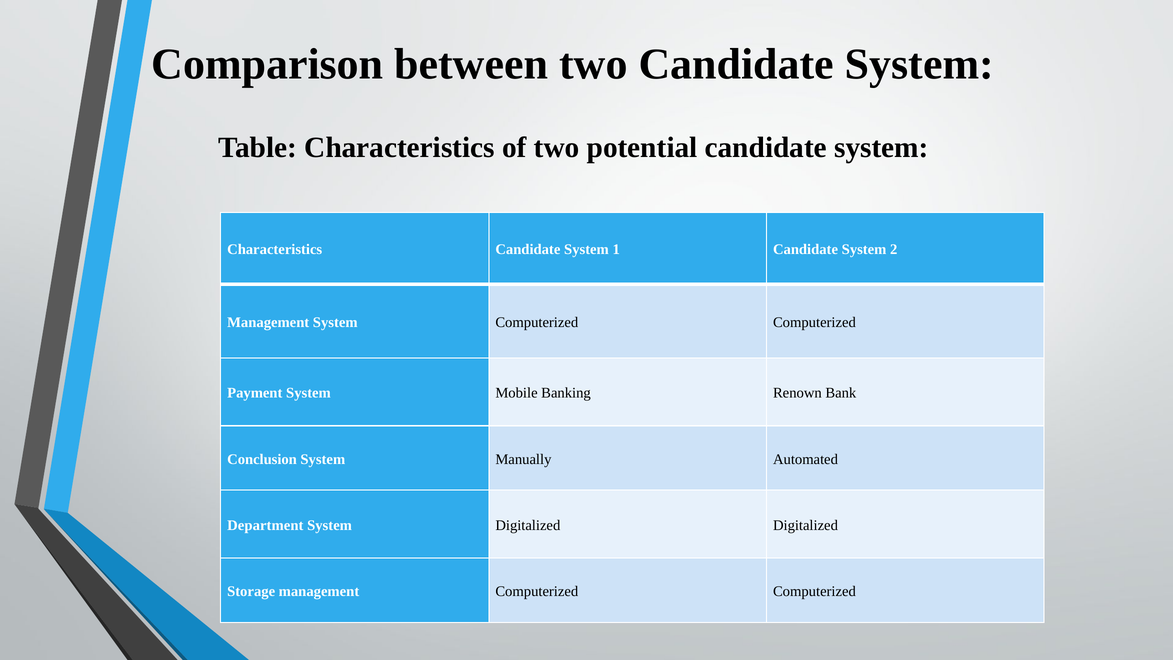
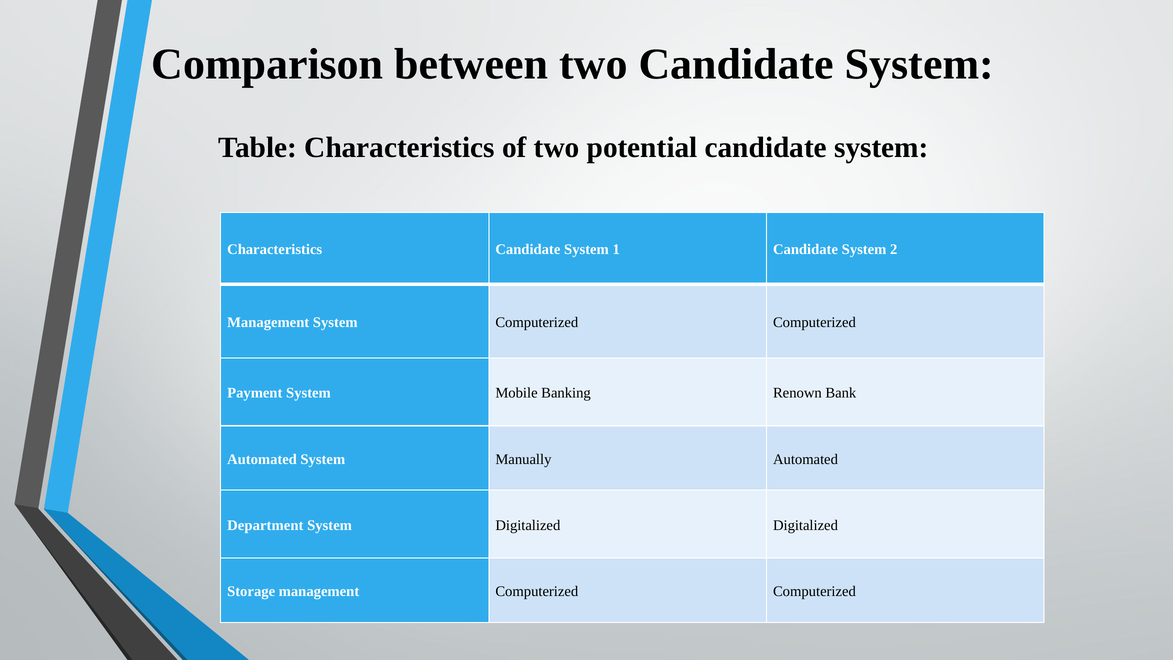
Conclusion at (262, 459): Conclusion -> Automated
